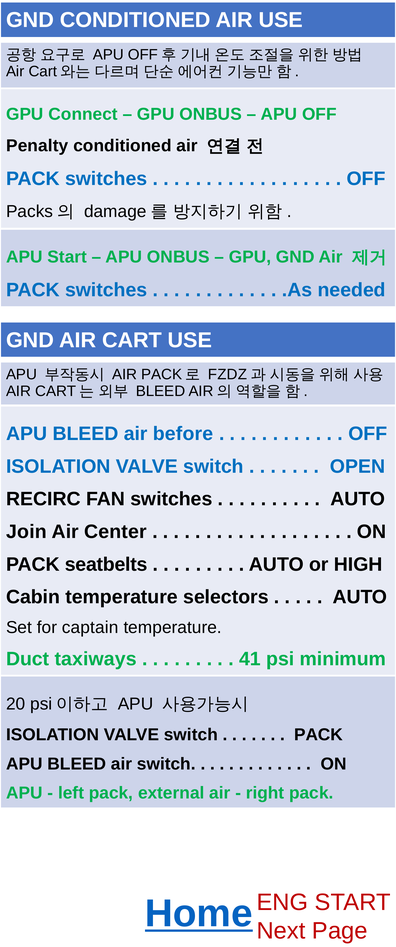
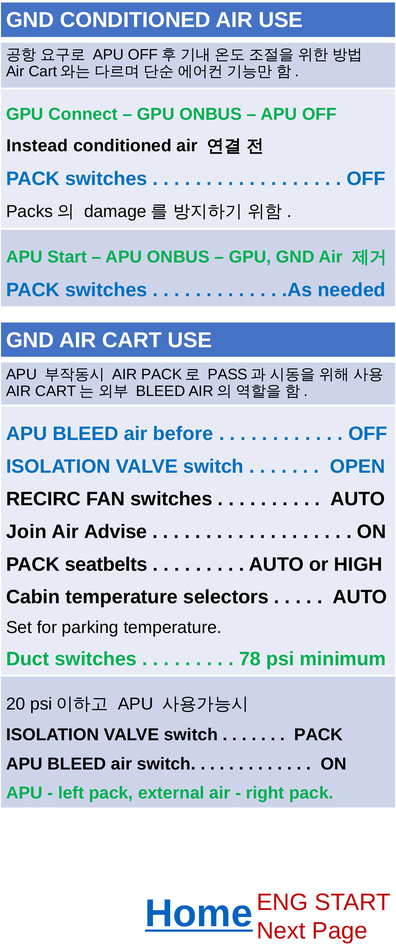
Penalty: Penalty -> Instead
FZDZ: FZDZ -> PASS
Center: Center -> Advise
captain: captain -> parking
Duct taxiways: taxiways -> switches
41: 41 -> 78
